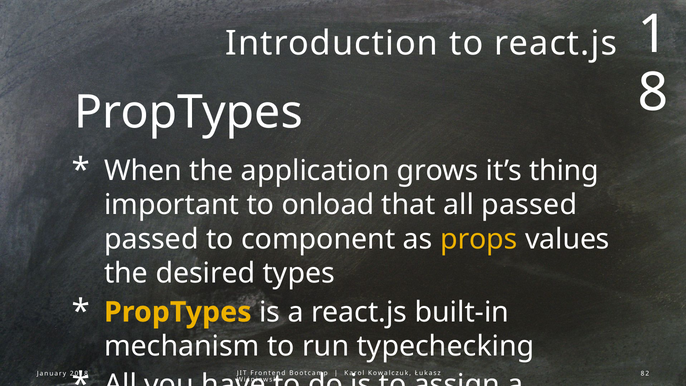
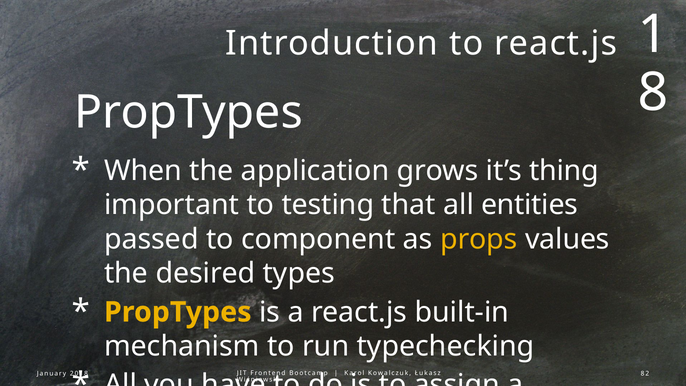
onload: onload -> testing
all passed: passed -> entities
